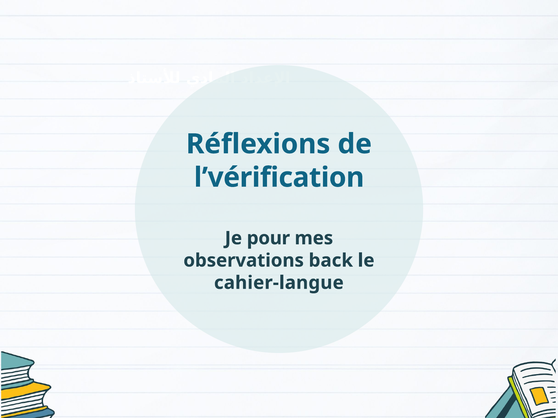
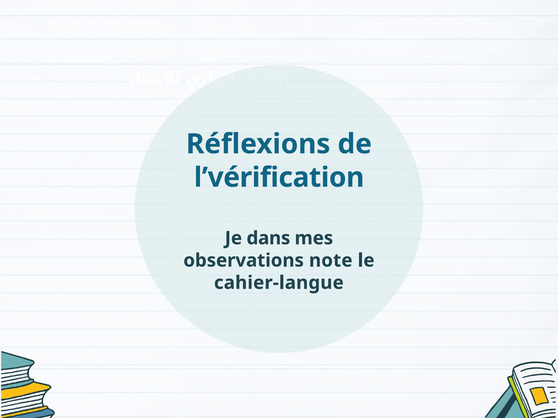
pour: pour -> dans
back: back -> note
